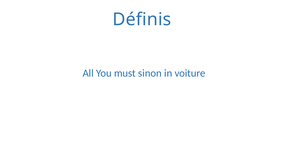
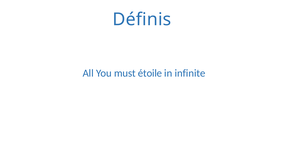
sinon: sinon -> étoile
voiture: voiture -> infinite
